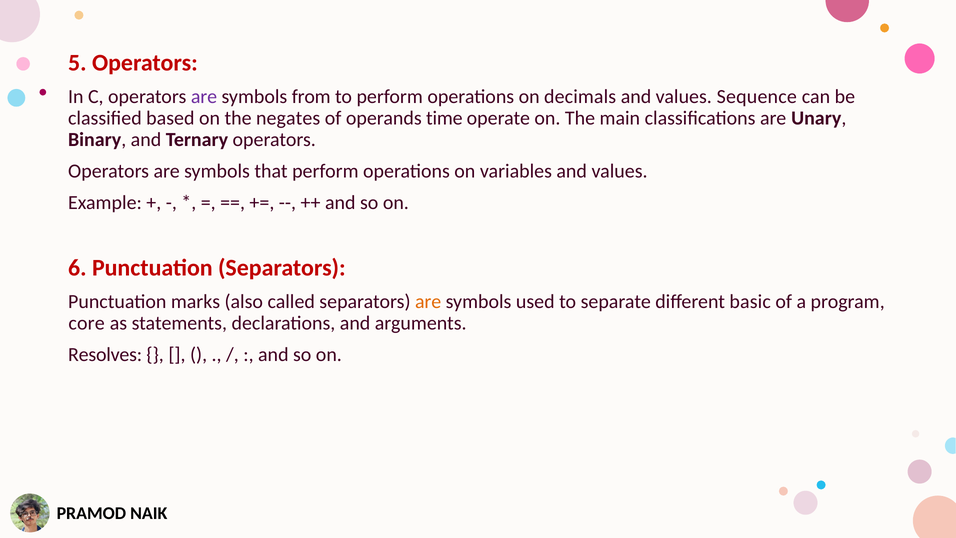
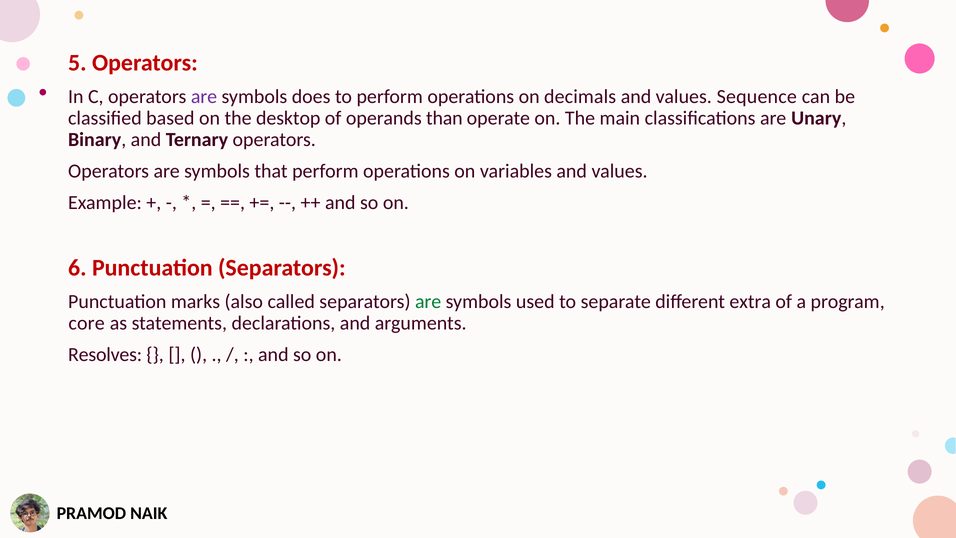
from: from -> does
negates: negates -> desktop
time: time -> than
are at (428, 301) colour: orange -> green
basic: basic -> extra
